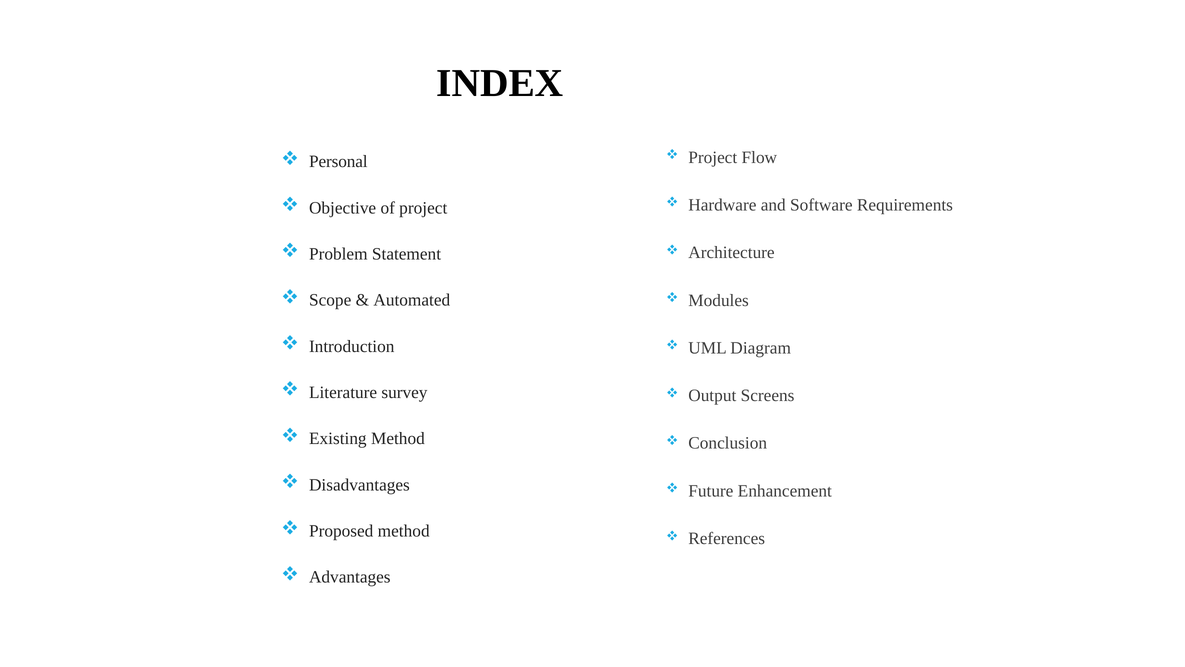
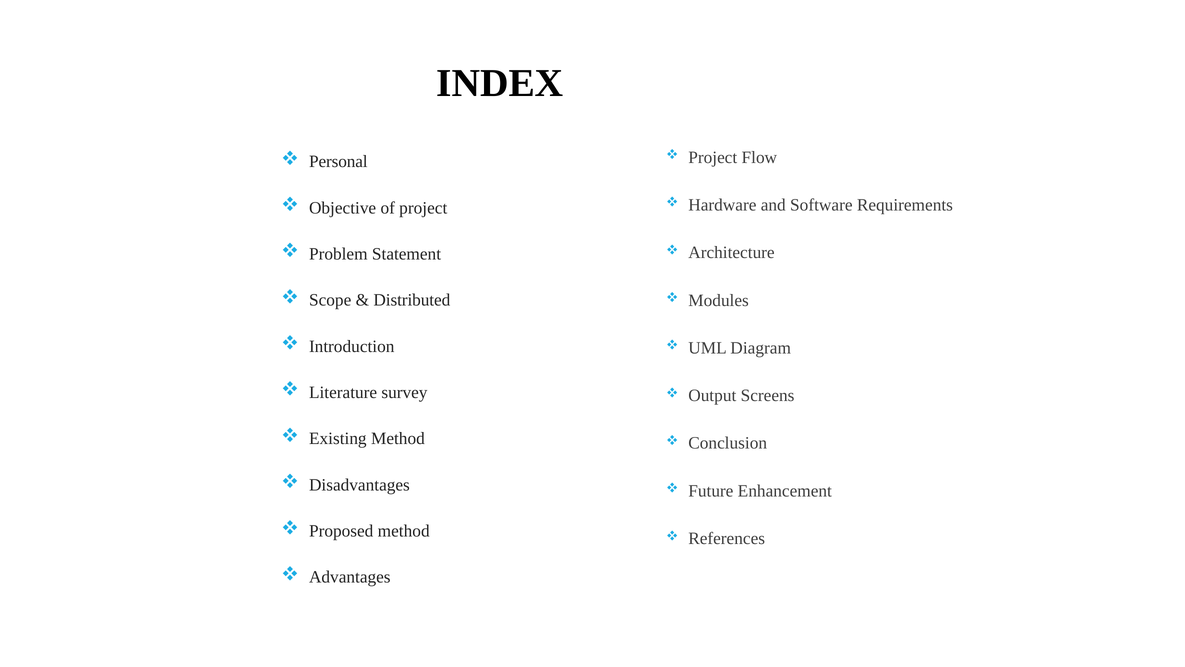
Automated: Automated -> Distributed
